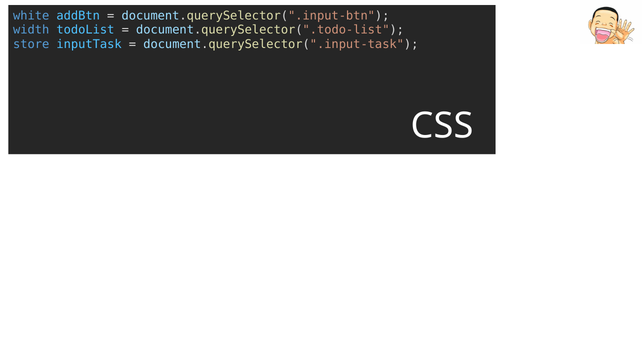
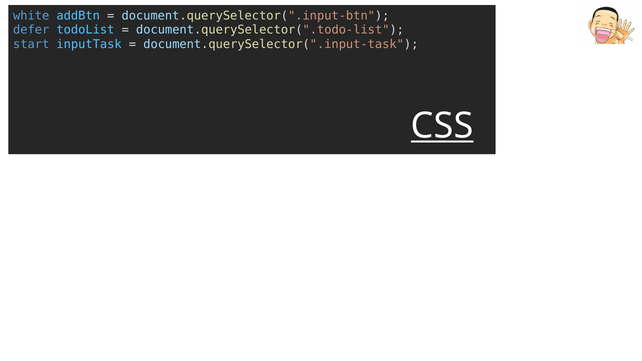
width: width -> defer
store: store -> start
CSS underline: none -> present
